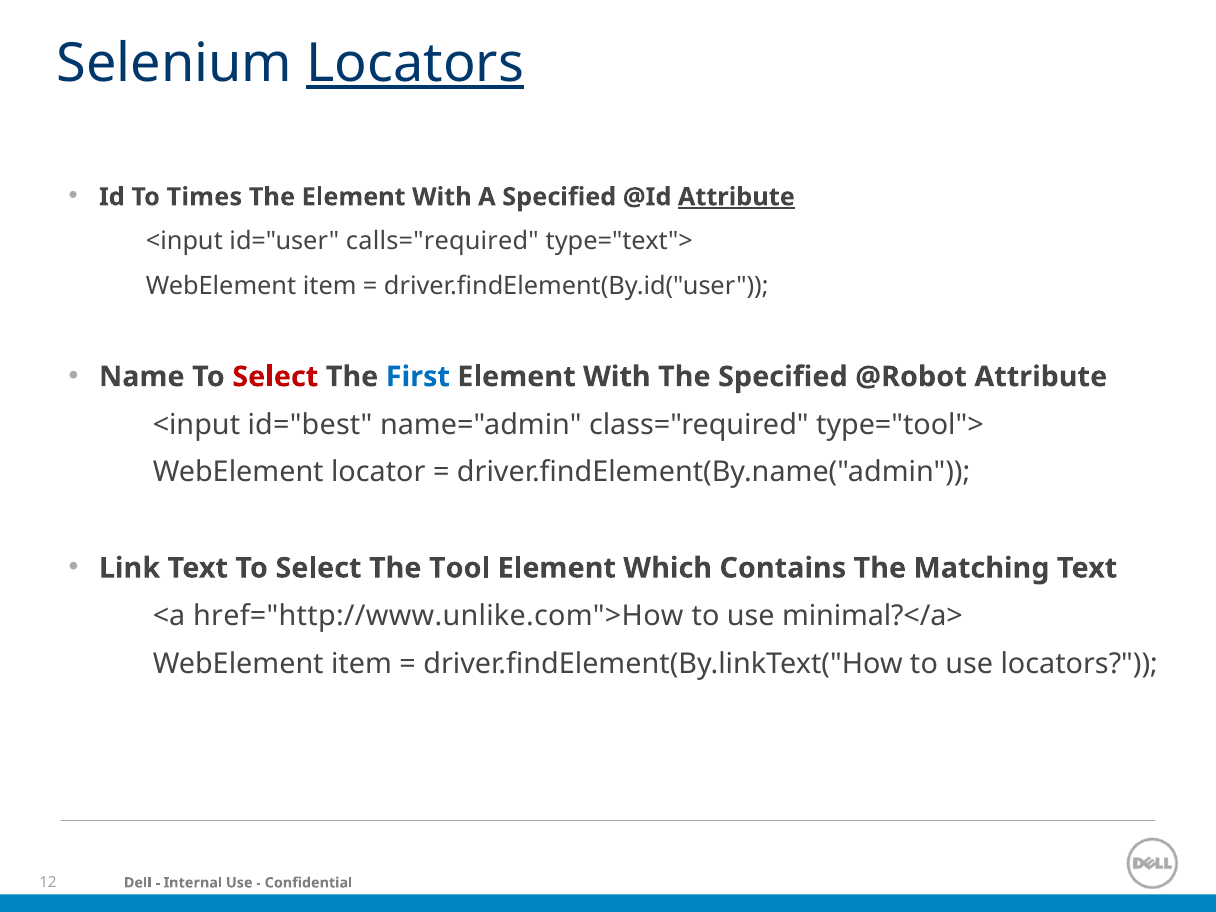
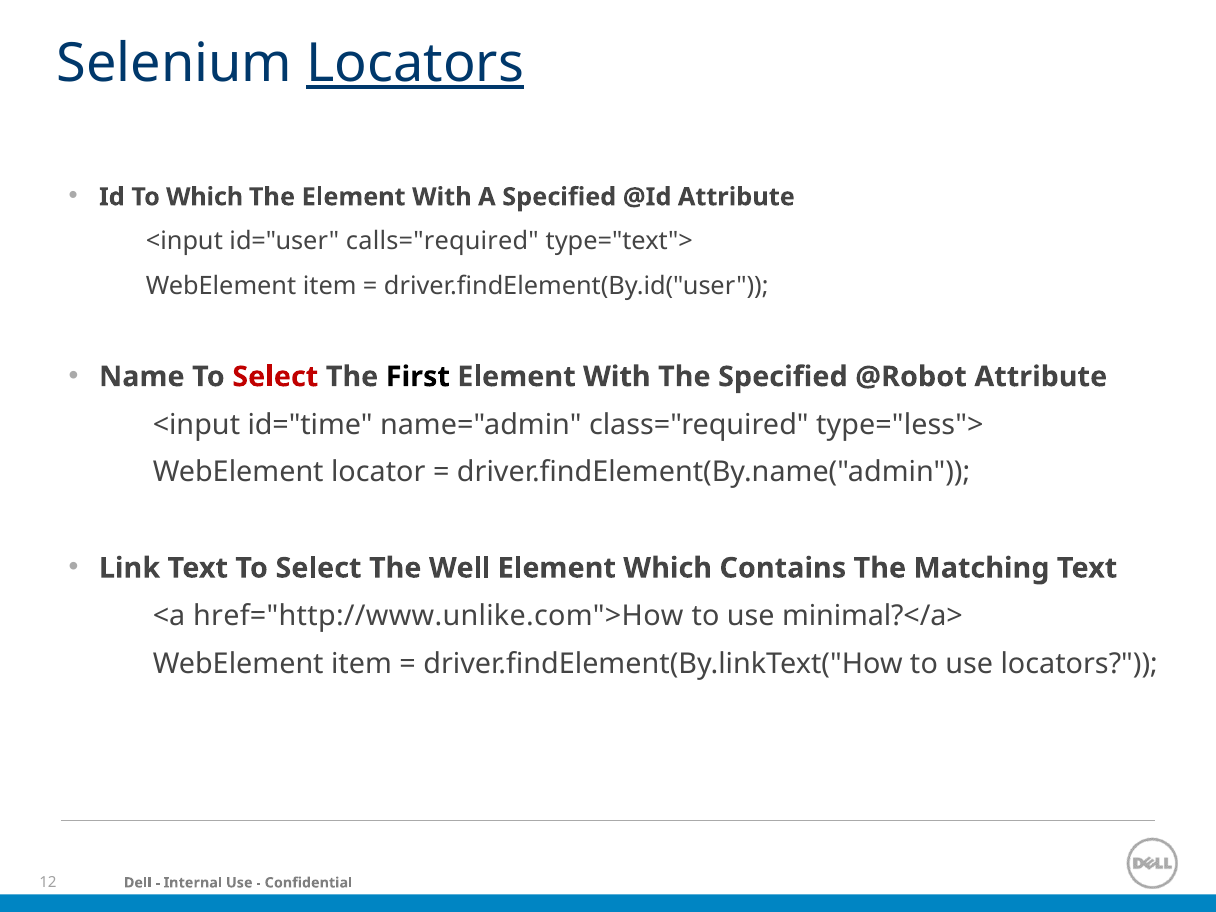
To Times: Times -> Which
Attribute at (736, 197) underline: present -> none
First colour: blue -> black
id="best: id="best -> id="time
type="tool">: type="tool"> -> type="less">
Tool: Tool -> Well
